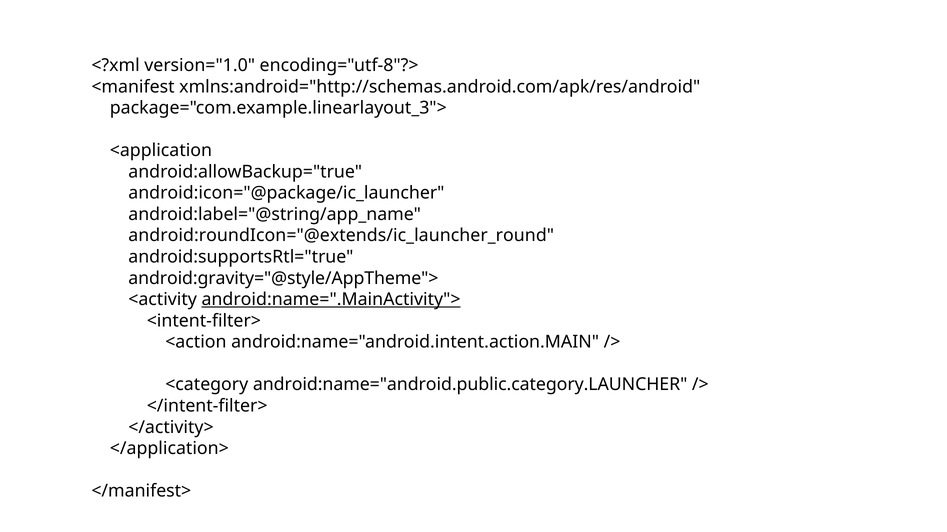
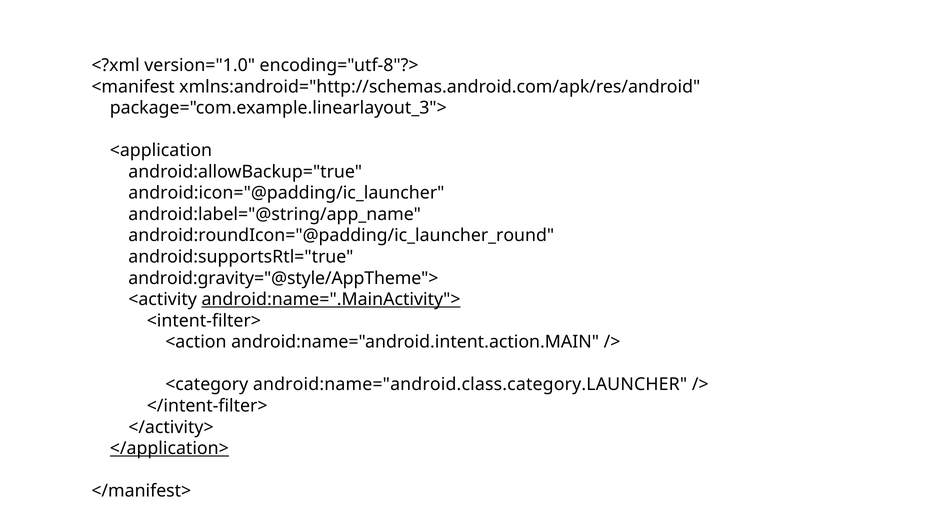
android:icon="@package/ic_launcher: android:icon="@package/ic_launcher -> android:icon="@padding/ic_launcher
android:roundIcon="@extends/ic_launcher_round: android:roundIcon="@extends/ic_launcher_round -> android:roundIcon="@padding/ic_launcher_round
android:name="android.public.category.LAUNCHER: android:name="android.public.category.LAUNCHER -> android:name="android.class.category.LAUNCHER
</application> underline: none -> present
